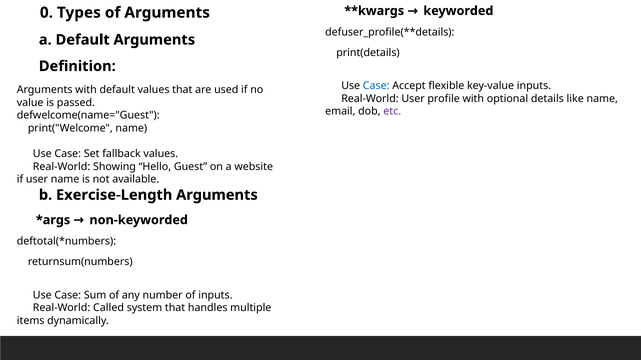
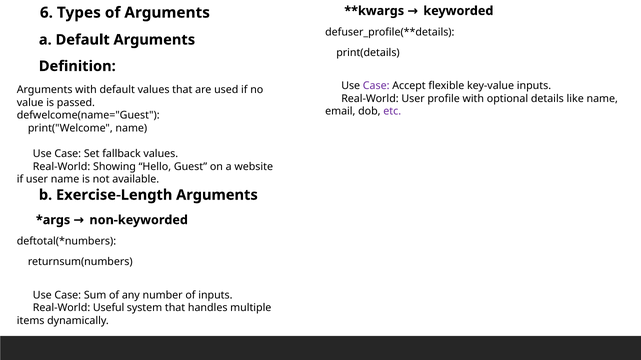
0: 0 -> 6
Case at (376, 86) colour: blue -> purple
Called: Called -> Useful
